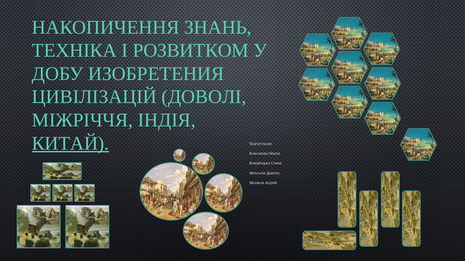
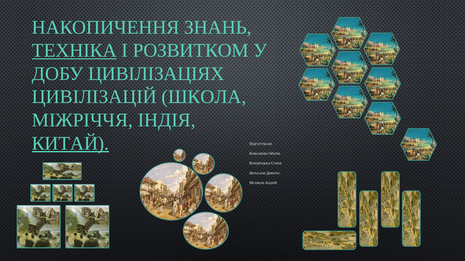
ТЕХНІКА underline: none -> present
ИЗОБРЕТЕНИЯ: ИЗОБРЕТЕНИЯ -> ЦИВІЛІЗАЦІЯХ
ДОВОЛІ: ДОВОЛІ -> ШКОЛА
